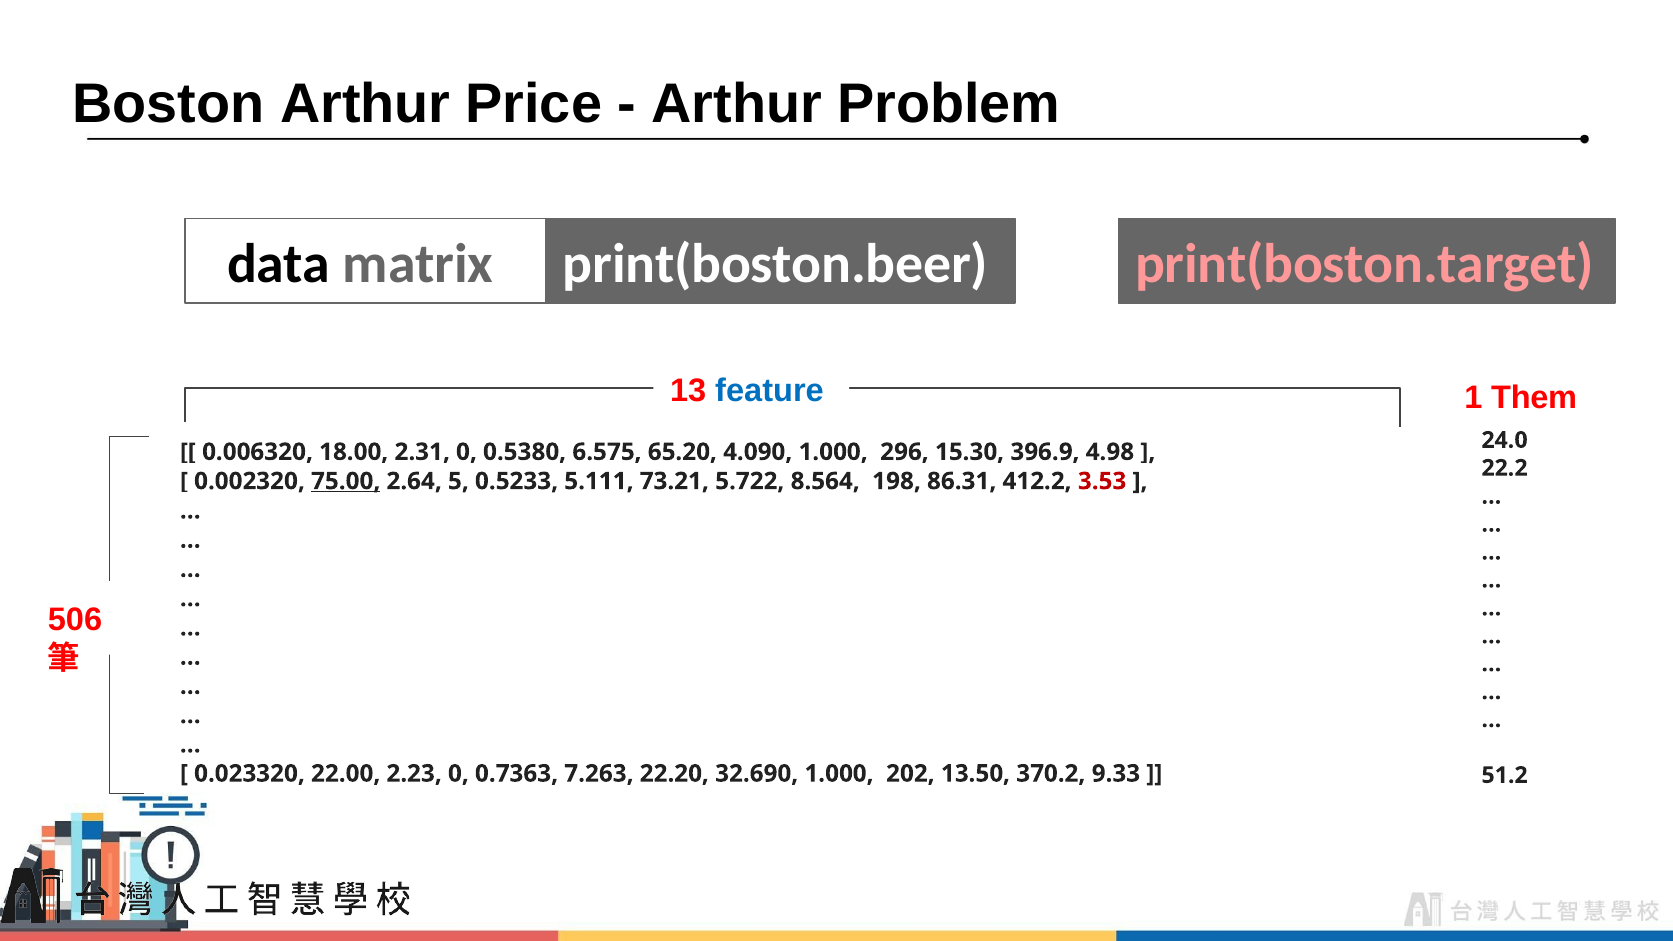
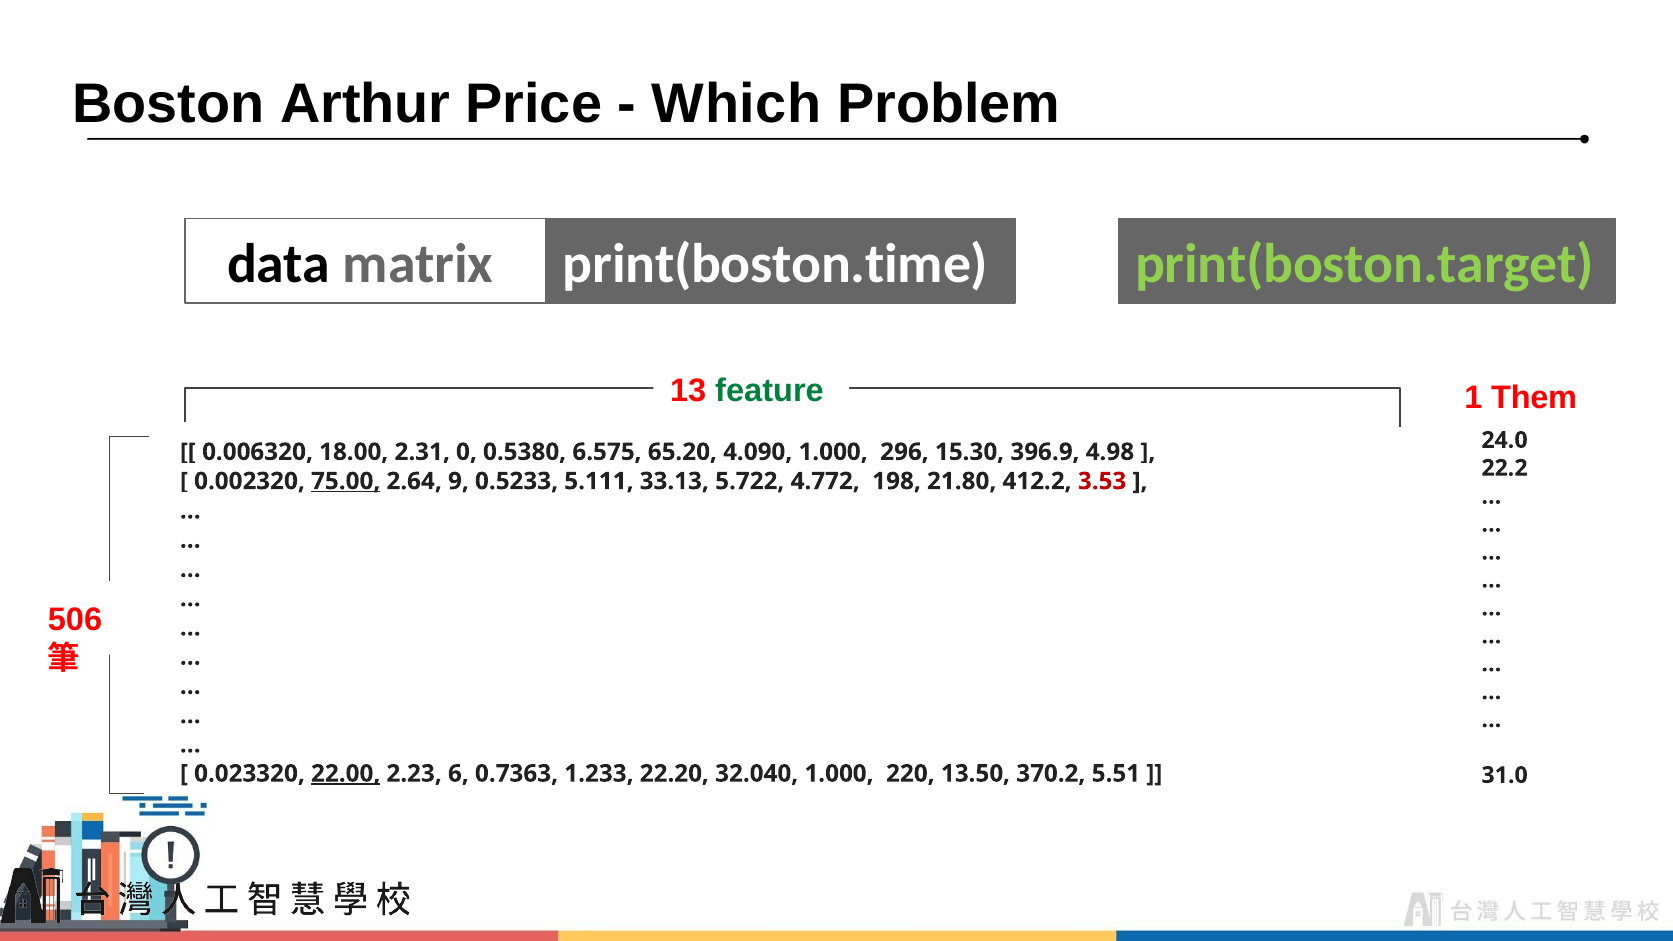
Arthur at (737, 104): Arthur -> Which
print(boston.beer: print(boston.beer -> print(boston.time
print(boston.target colour: pink -> light green
feature colour: blue -> green
5: 5 -> 9
73.21: 73.21 -> 33.13
8.564: 8.564 -> 4.772
86.31: 86.31 -> 21.80
22.00 underline: none -> present
2.23 0: 0 -> 6
7.263: 7.263 -> 1.233
32.690: 32.690 -> 32.040
202: 202 -> 220
9.33: 9.33 -> 5.51
51.2: 51.2 -> 31.0
